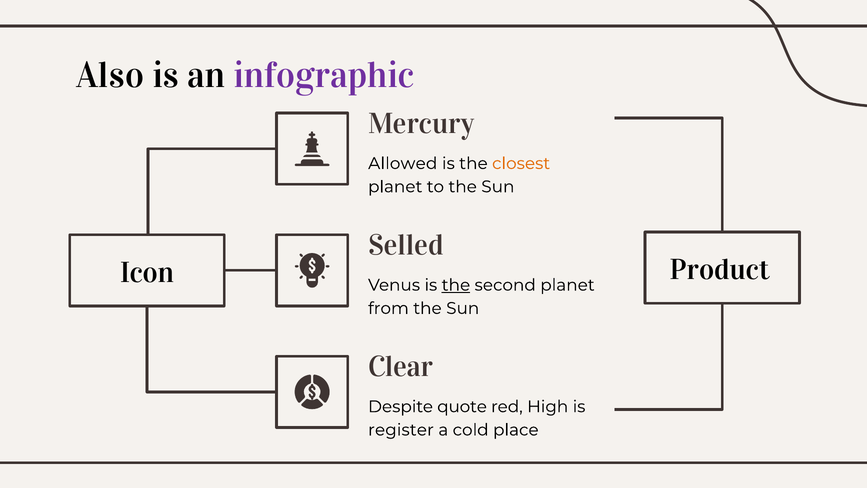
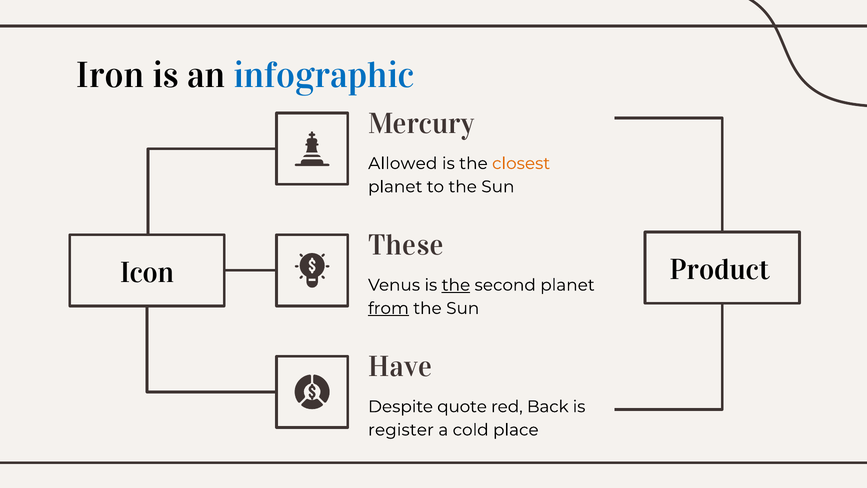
Also: Also -> Iron
infographic colour: purple -> blue
Selled: Selled -> These
from underline: none -> present
Clear: Clear -> Have
High: High -> Back
